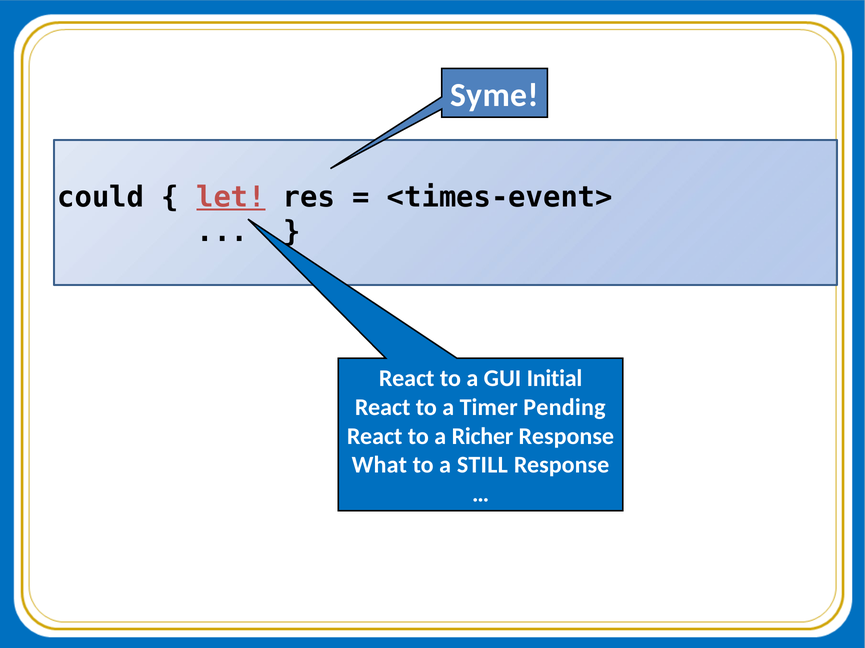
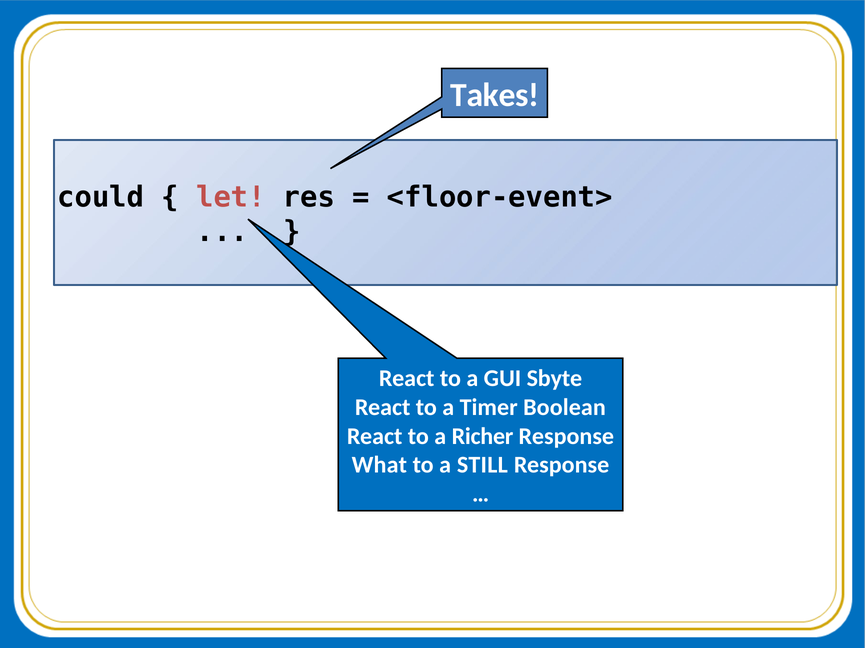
Syme: Syme -> Takes
let underline: present -> none
<times-event>: <times-event> -> <floor-event>
Initial: Initial -> Sbyte
Pending: Pending -> Boolean
